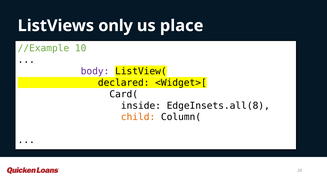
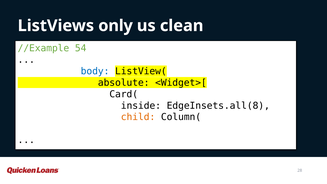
place: place -> clean
10: 10 -> 54
body colour: purple -> blue
declared: declared -> absolute
